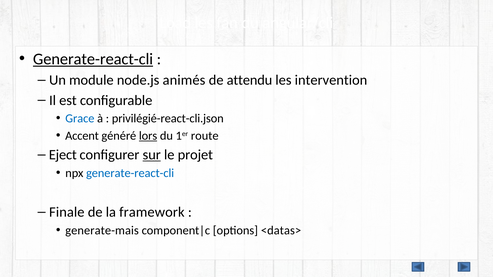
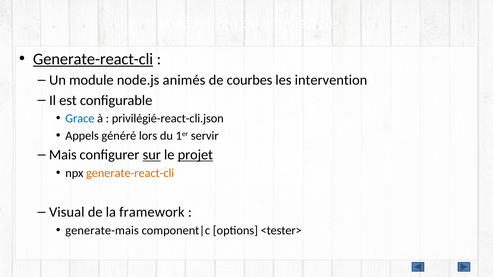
attendu: attendu -> courbes
Accent: Accent -> Appels
lors underline: present -> none
route: route -> servir
Eject: Eject -> Mais
projet underline: none -> present
generate-react-cli at (130, 173) colour: blue -> orange
Finale: Finale -> Visual
<datas>: <datas> -> <tester>
